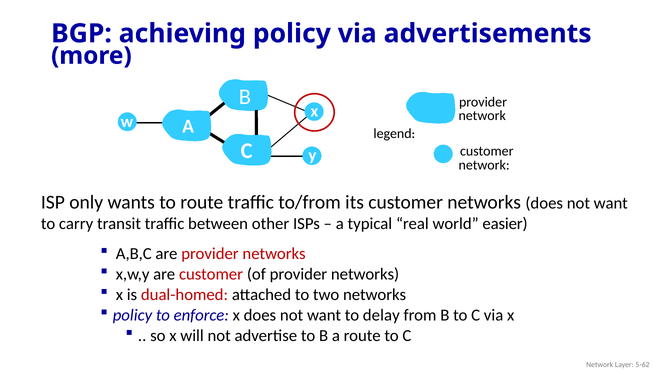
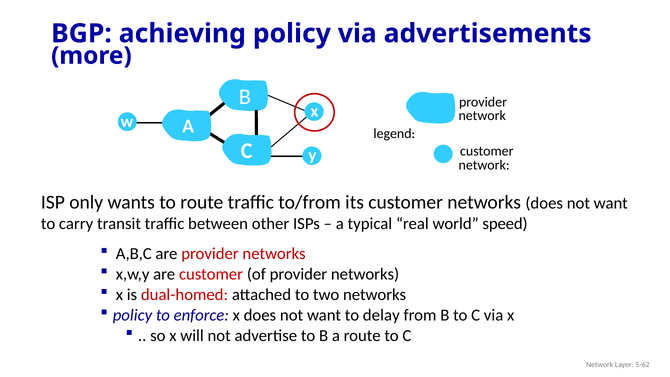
easier: easier -> speed
